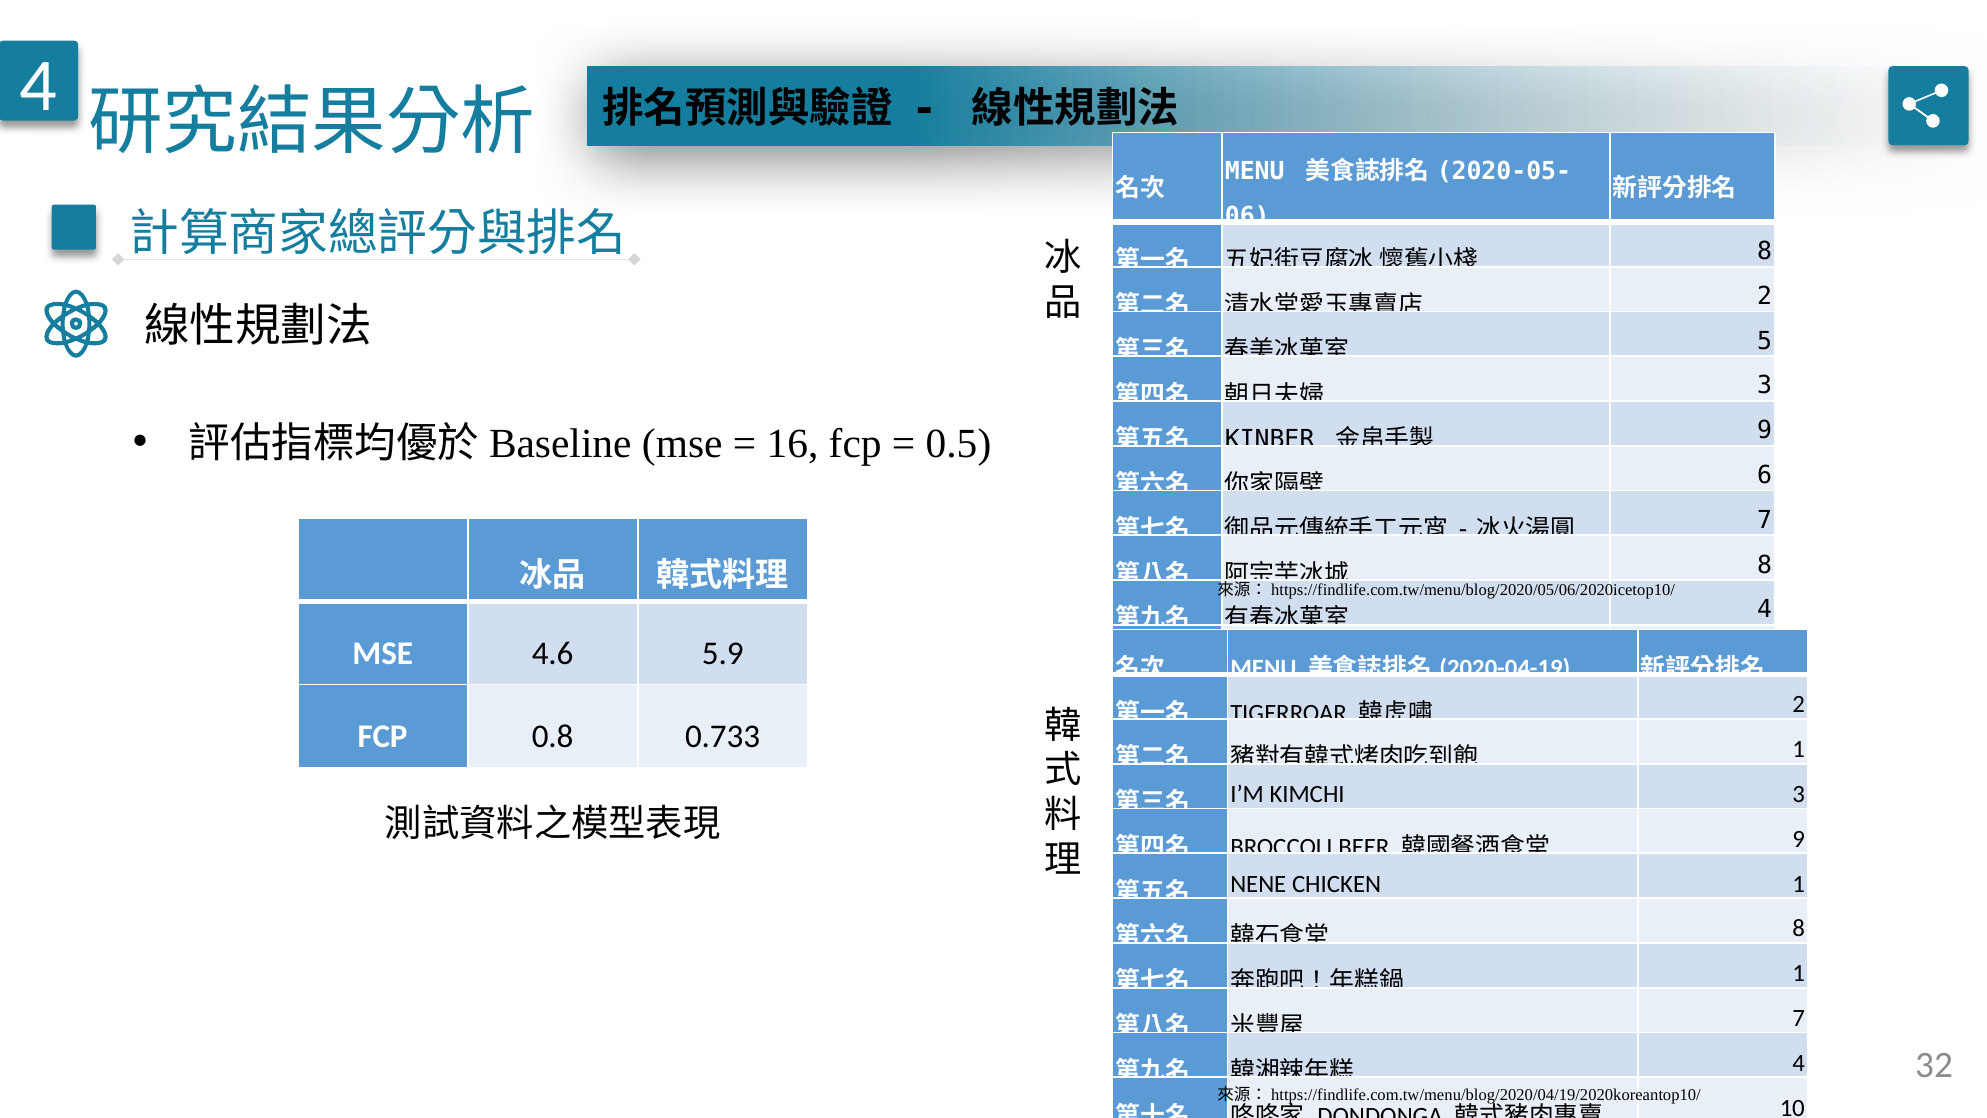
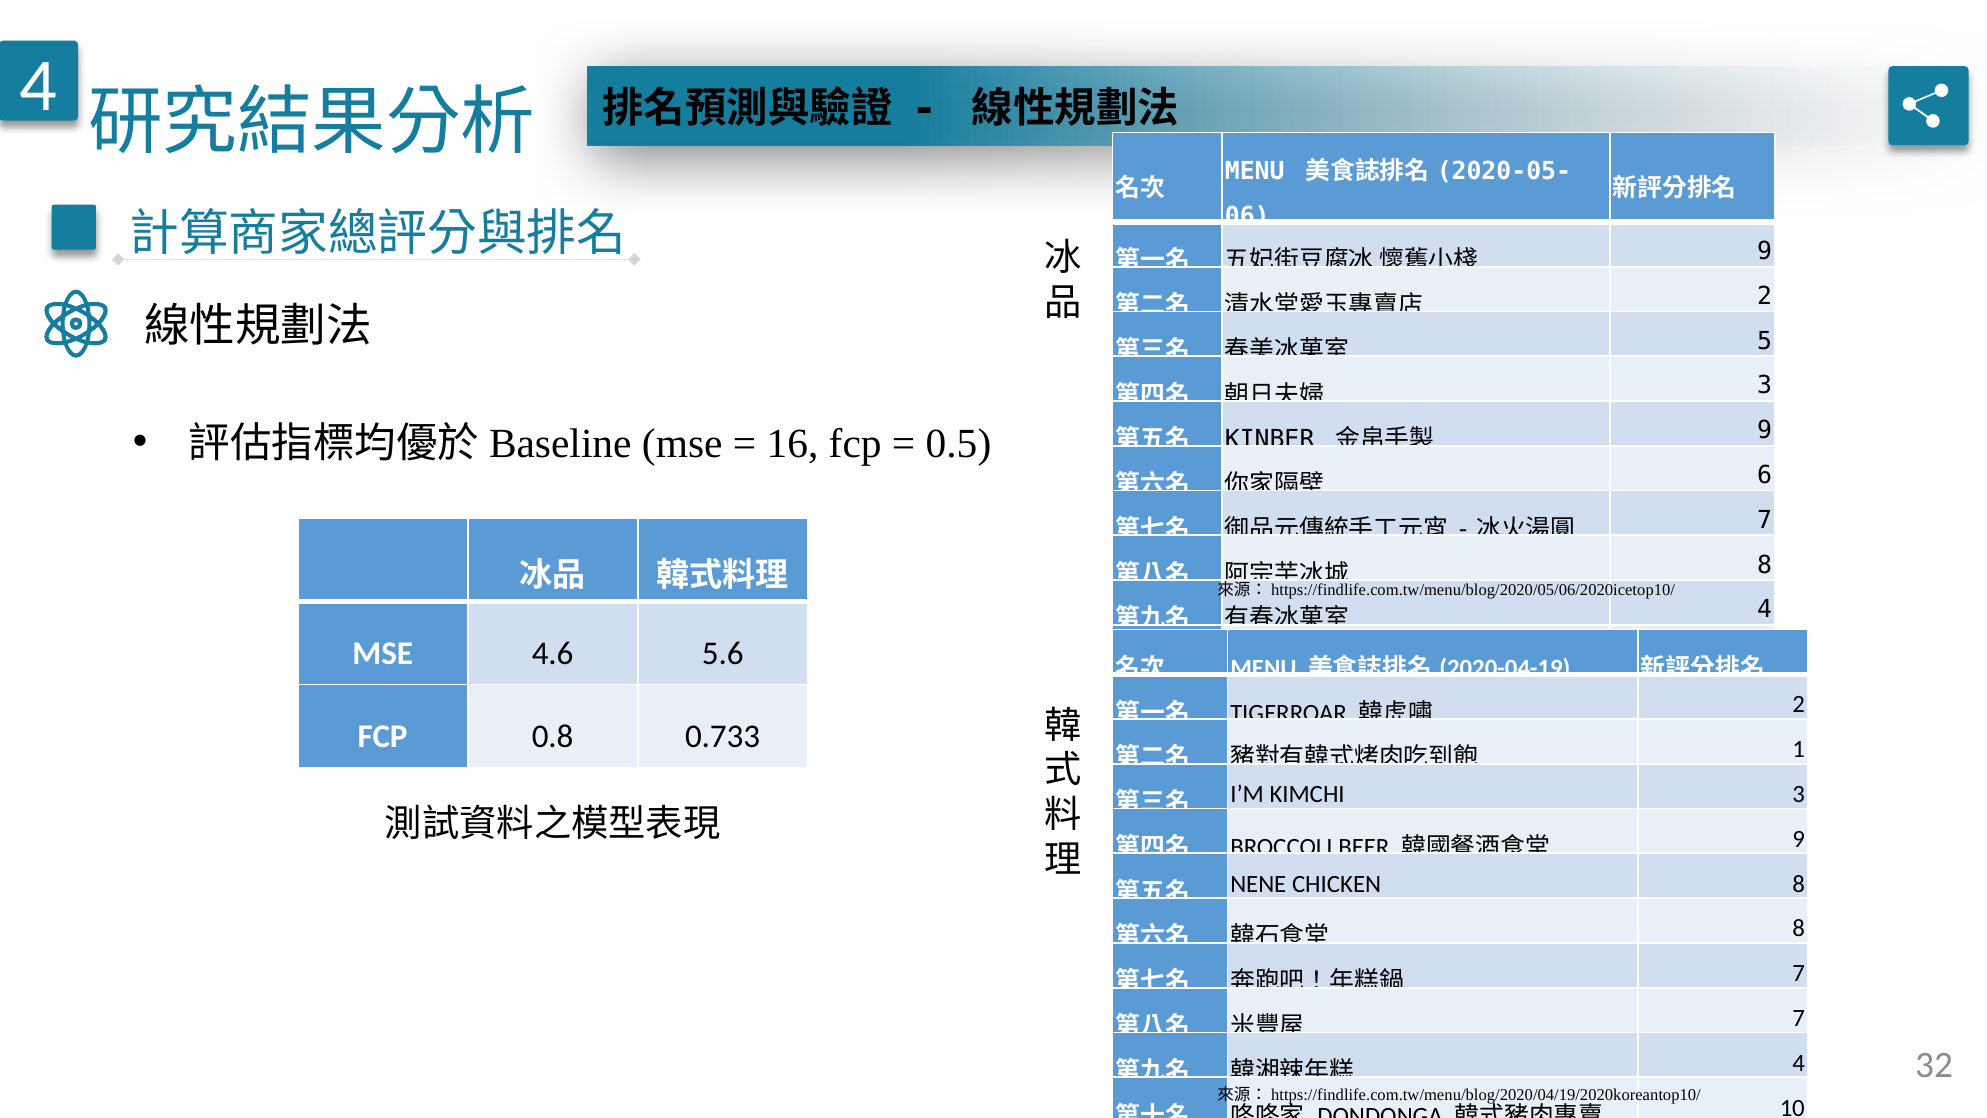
8 at (1765, 251): 8 -> 9
5.9: 5.9 -> 5.6
CHICKEN 1: 1 -> 8
1 at (1799, 973): 1 -> 7
